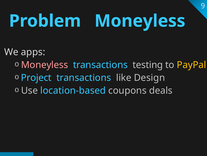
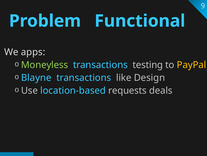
Problem Moneyless: Moneyless -> Functional
Moneyless at (45, 65) colour: pink -> light green
Project: Project -> Blayne
coupons: coupons -> requests
